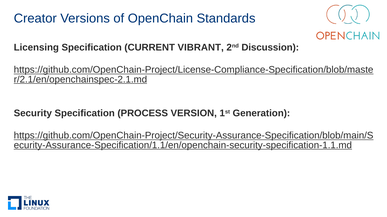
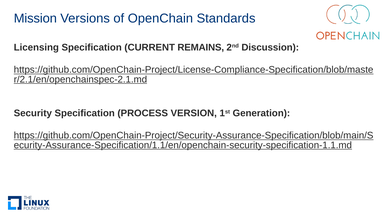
Creator: Creator -> Mission
VIBRANT: VIBRANT -> REMAINS
